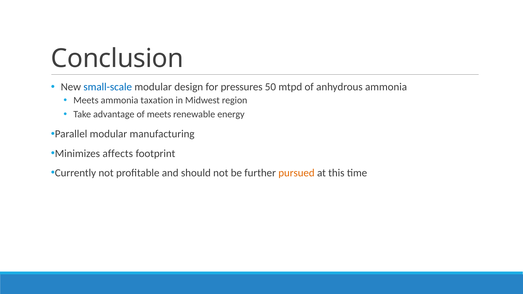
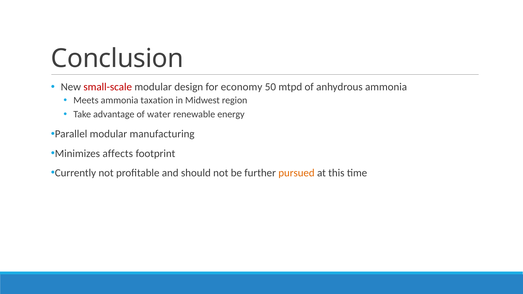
small-scale colour: blue -> red
pressures: pressures -> economy
of meets: meets -> water
